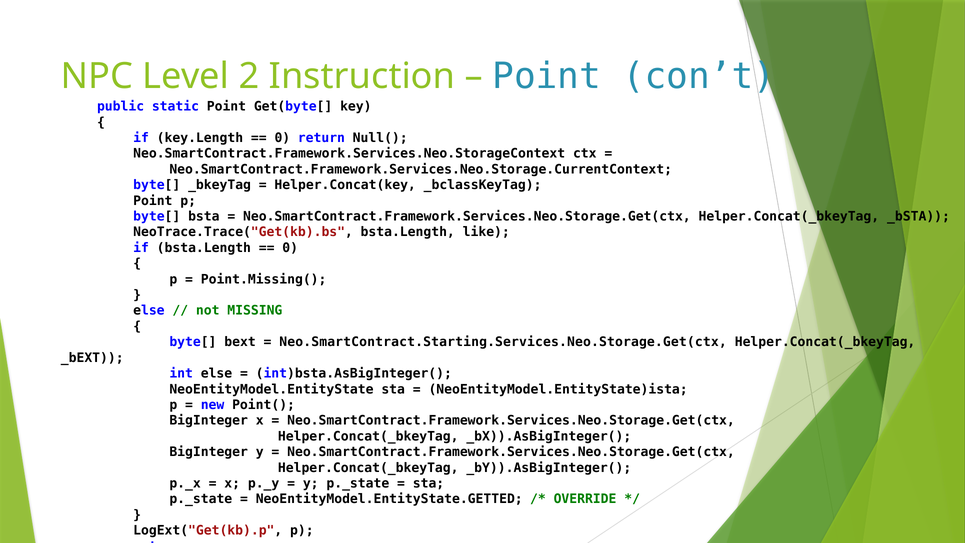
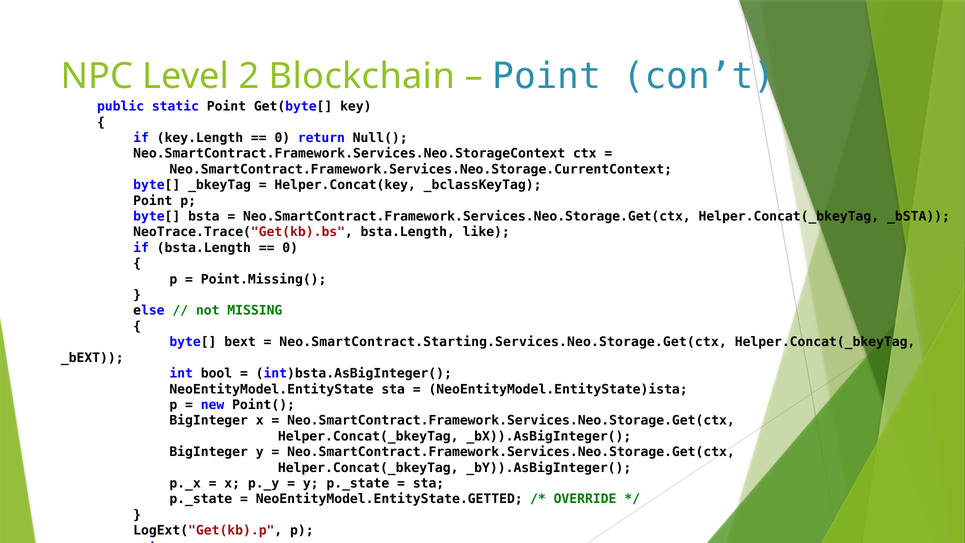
Instruction: Instruction -> Blockchain
int else: else -> bool
